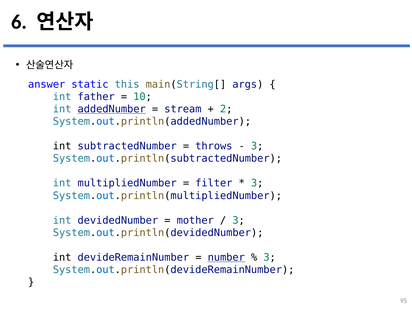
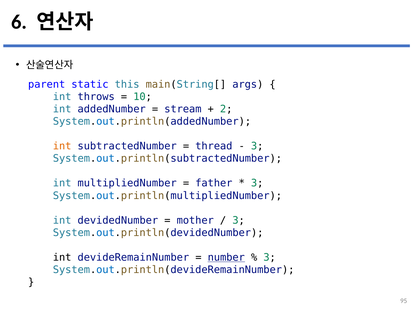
answer: answer -> parent
father: father -> throws
addedNumber underline: present -> none
int at (62, 146) colour: black -> orange
throws: throws -> thread
filter: filter -> father
